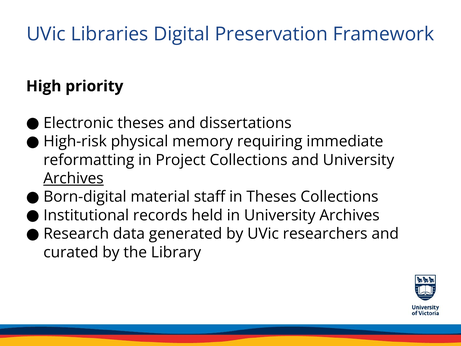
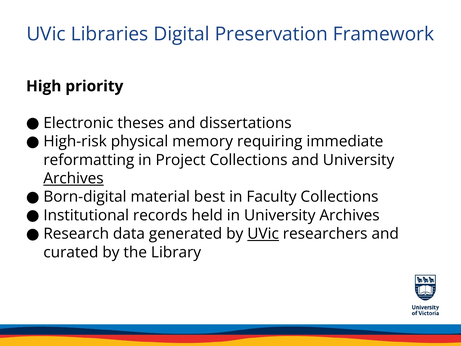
staff: staff -> best
in Theses: Theses -> Faculty
UVic at (263, 234) underline: none -> present
